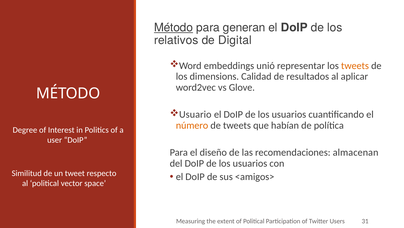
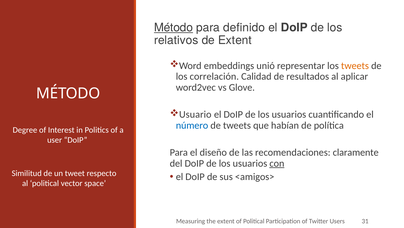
generan: generan -> definido
de Digital: Digital -> Extent
dimensions: dimensions -> correlación
número colour: orange -> blue
almacenan: almacenan -> claramente
con underline: none -> present
